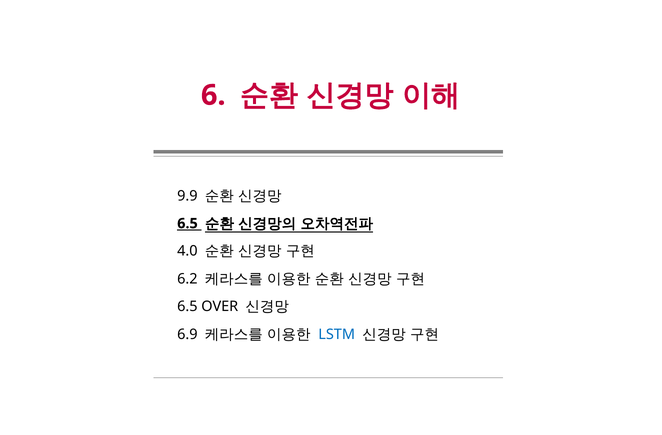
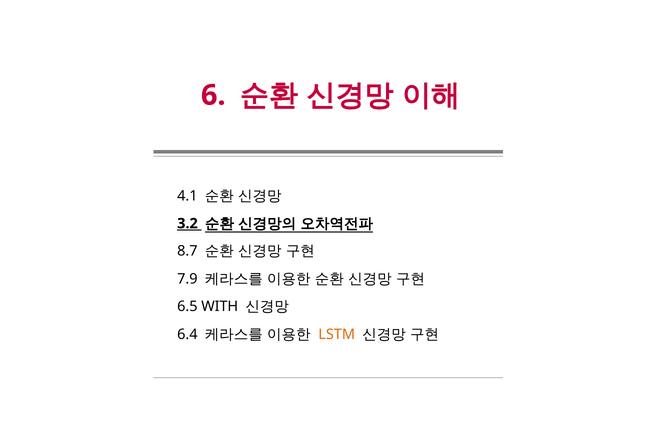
9.9: 9.9 -> 4.1
6.5 at (187, 223): 6.5 -> 3.2
4.0: 4.0 -> 8.7
6.2: 6.2 -> 7.9
OVER: OVER -> WITH
6.9: 6.9 -> 6.4
LSTM colour: blue -> orange
